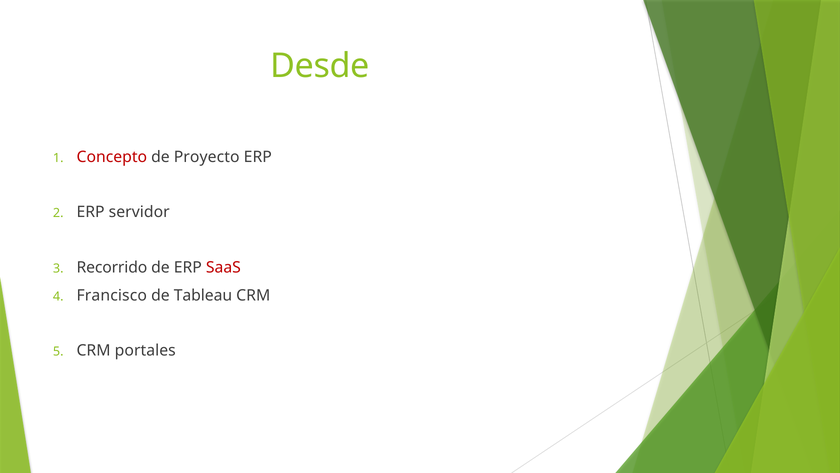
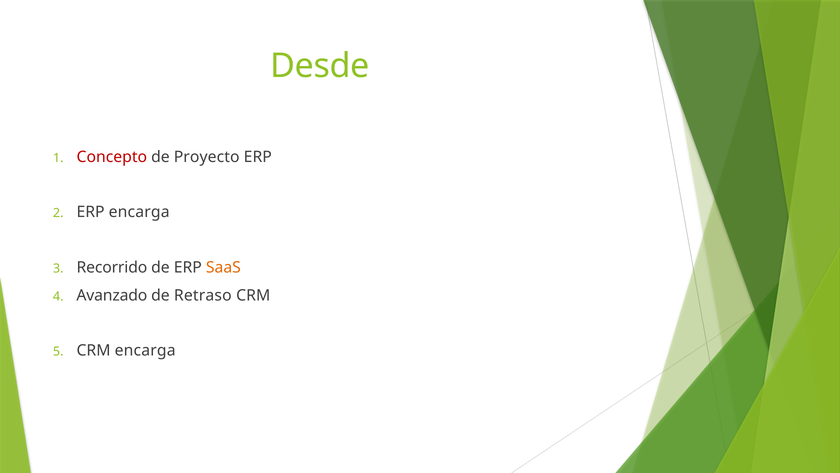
ERP servidor: servidor -> encarga
SaaS colour: red -> orange
Francisco: Francisco -> Avanzado
Tableau: Tableau -> Retraso
CRM portales: portales -> encarga
